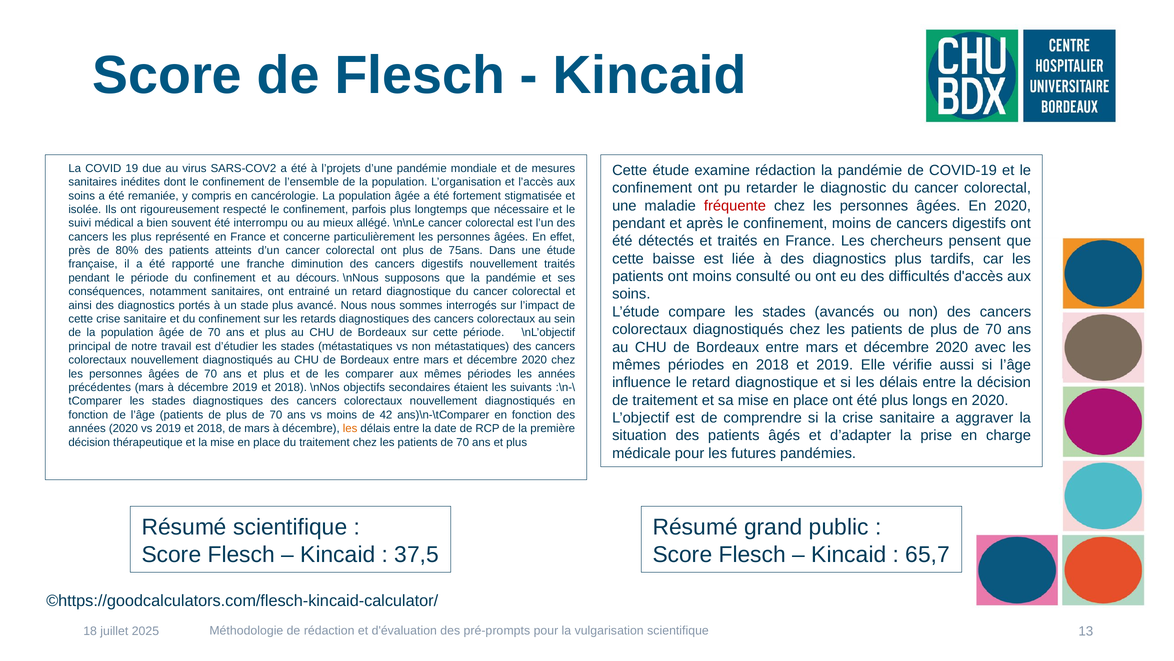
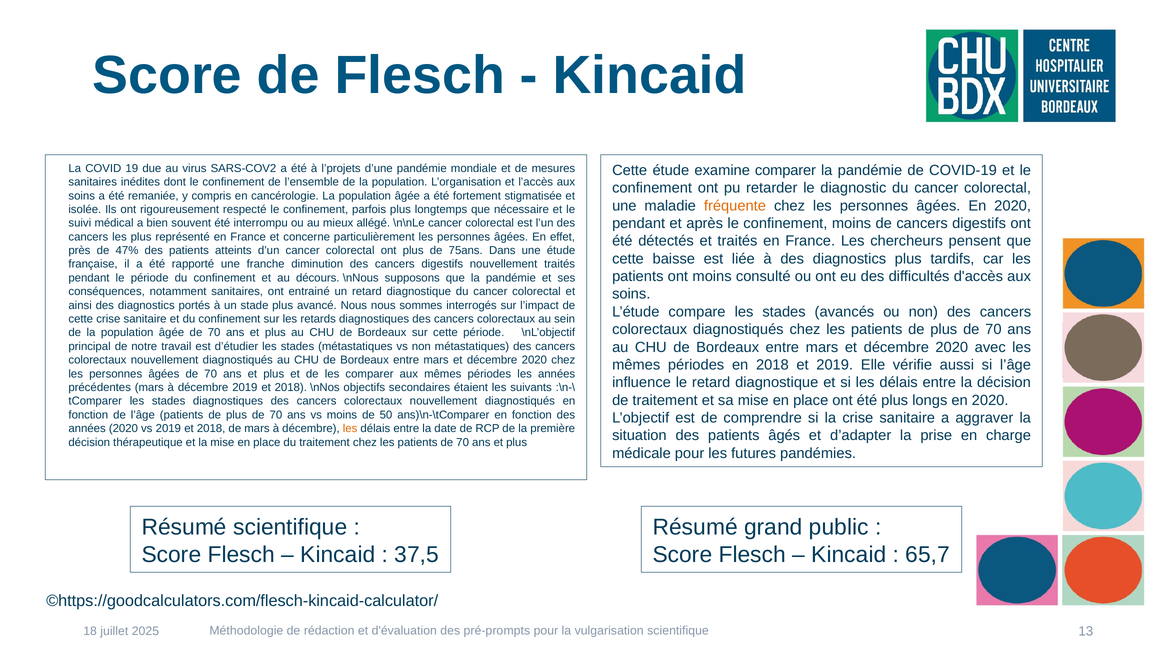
examine rédaction: rédaction -> comparer
fréquente colour: red -> orange
80%: 80% -> 47%
42: 42 -> 50
